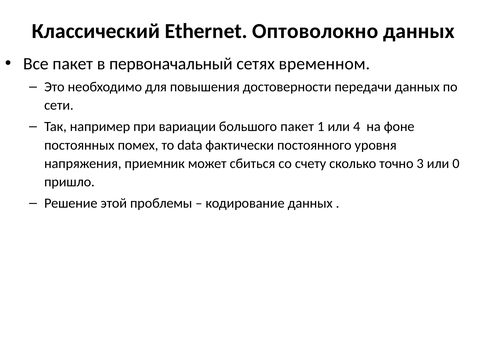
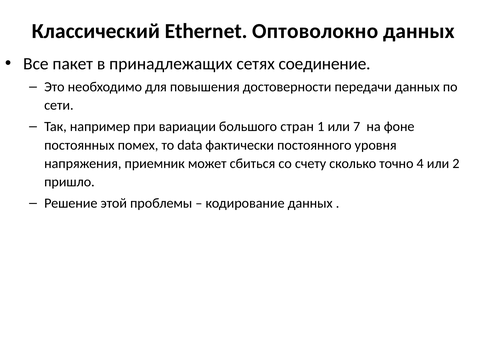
первоначальный: первоначальный -> принадлежащих
временном: временном -> соединение
большого пакет: пакет -> стран
4: 4 -> 7
3: 3 -> 4
0: 0 -> 2
